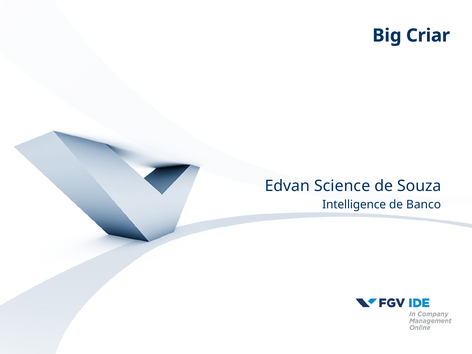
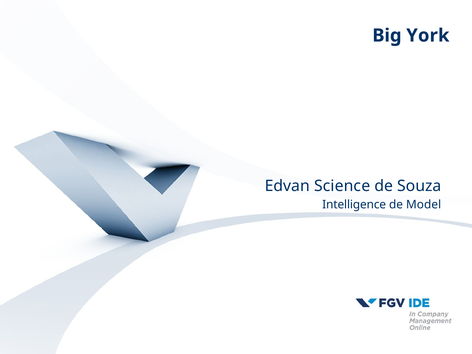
Criar: Criar -> York
Banco: Banco -> Model
